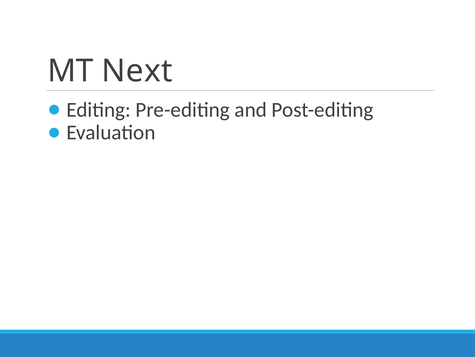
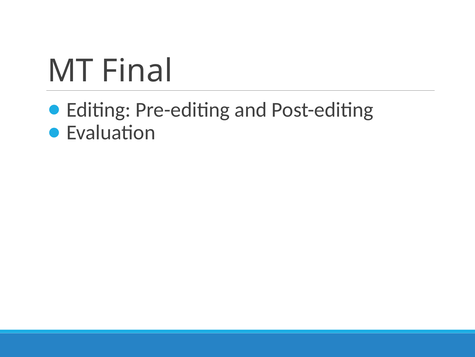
Next: Next -> Final
